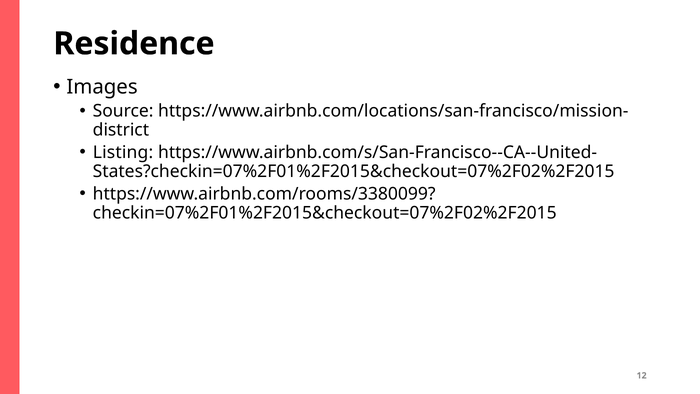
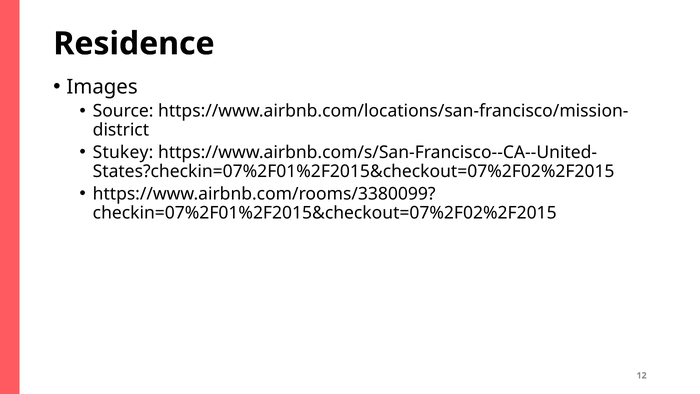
Listing: Listing -> Stukey
